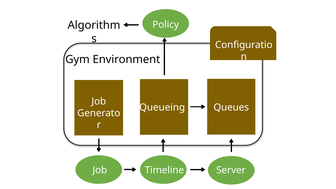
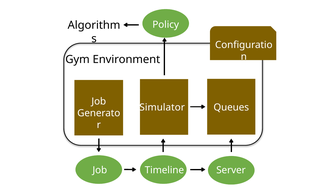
Queueing: Queueing -> Simulator
